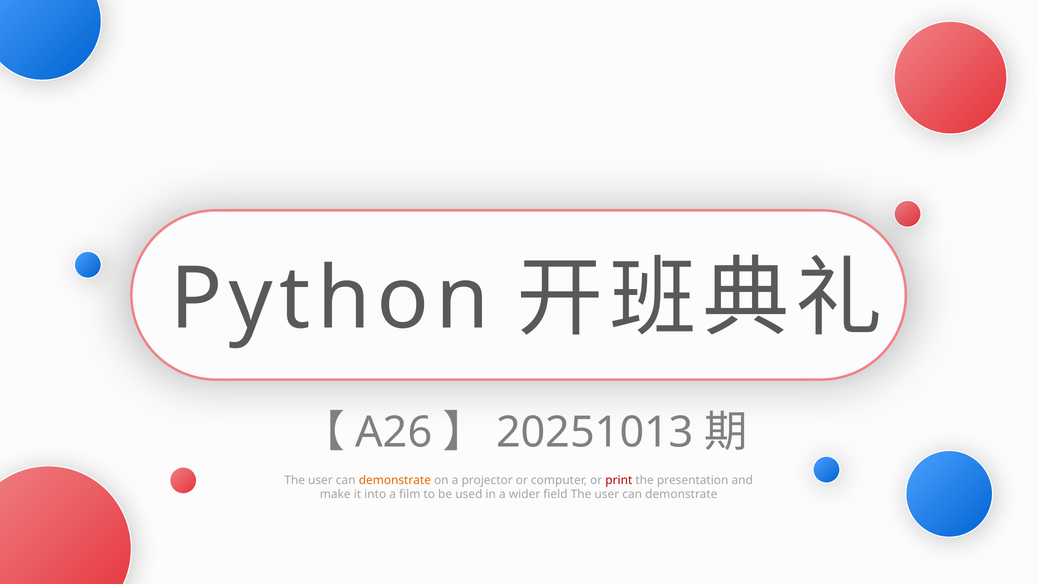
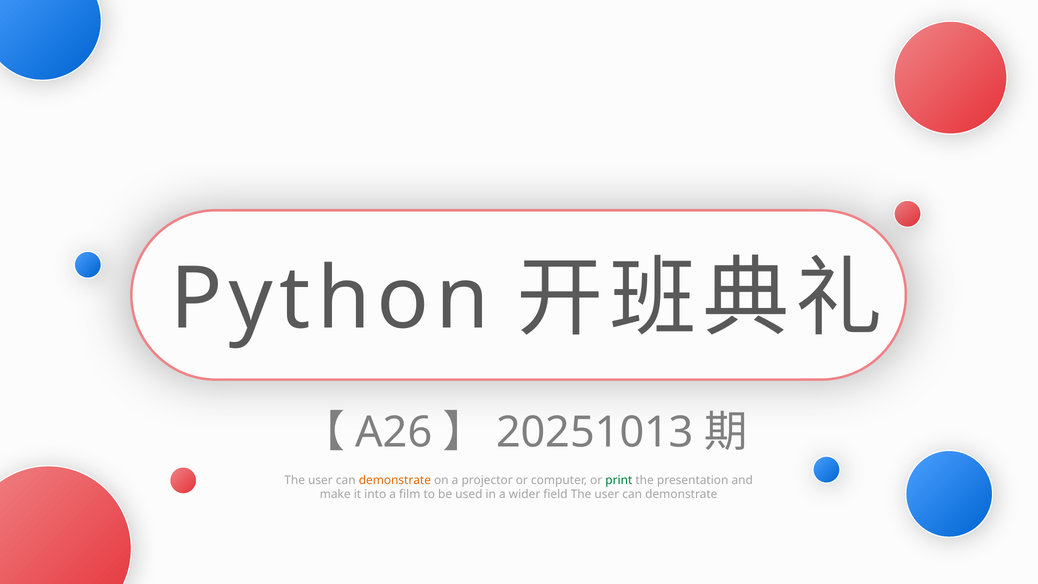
print colour: red -> green
